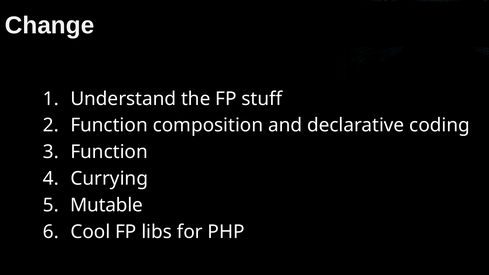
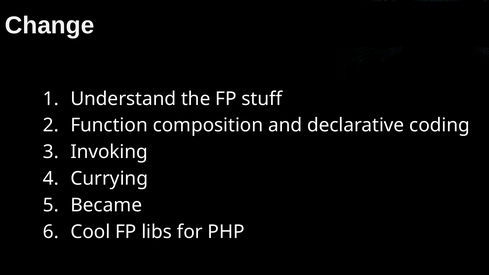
Function at (109, 152): Function -> Invoking
Mutable: Mutable -> Became
